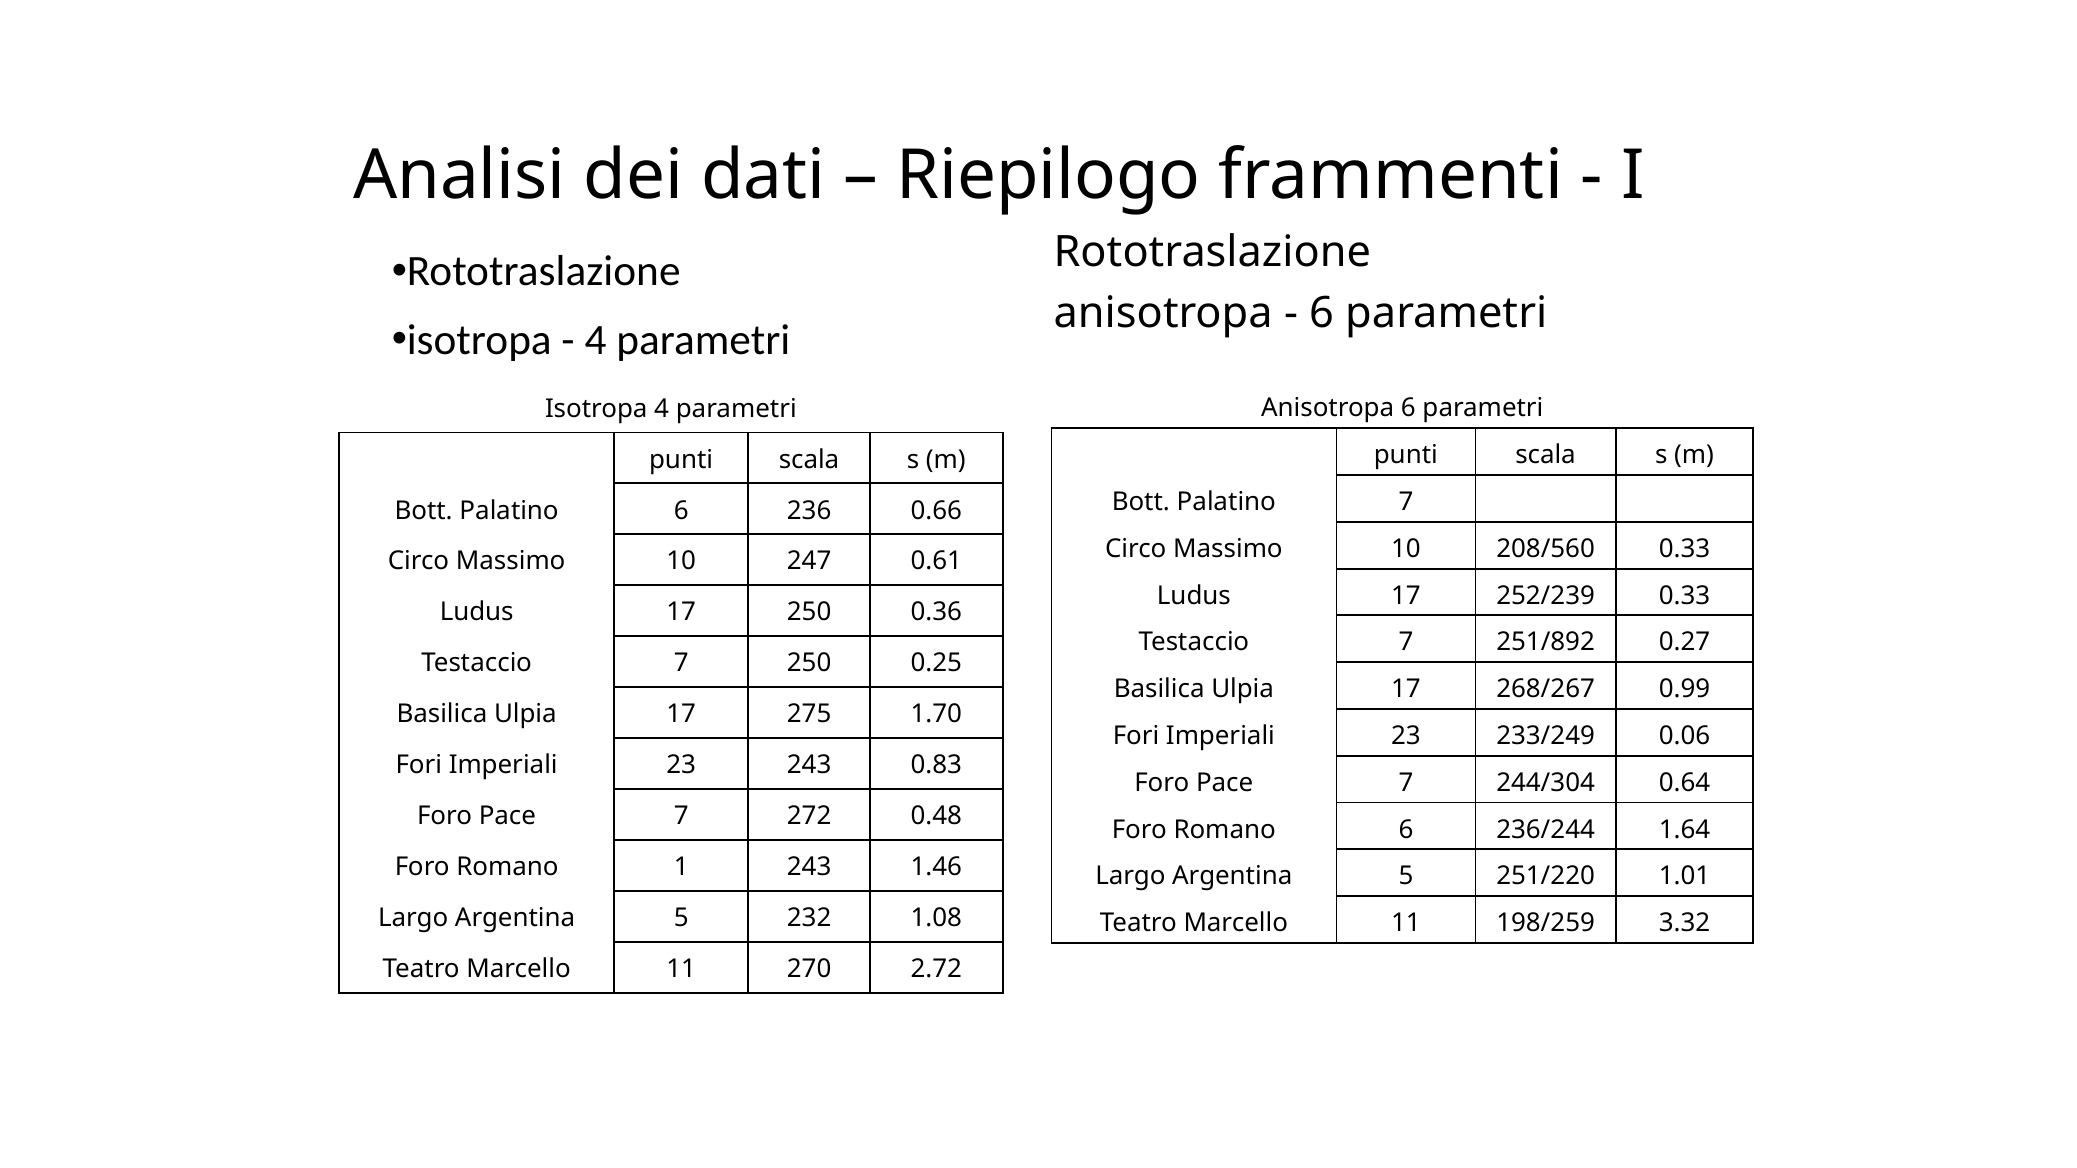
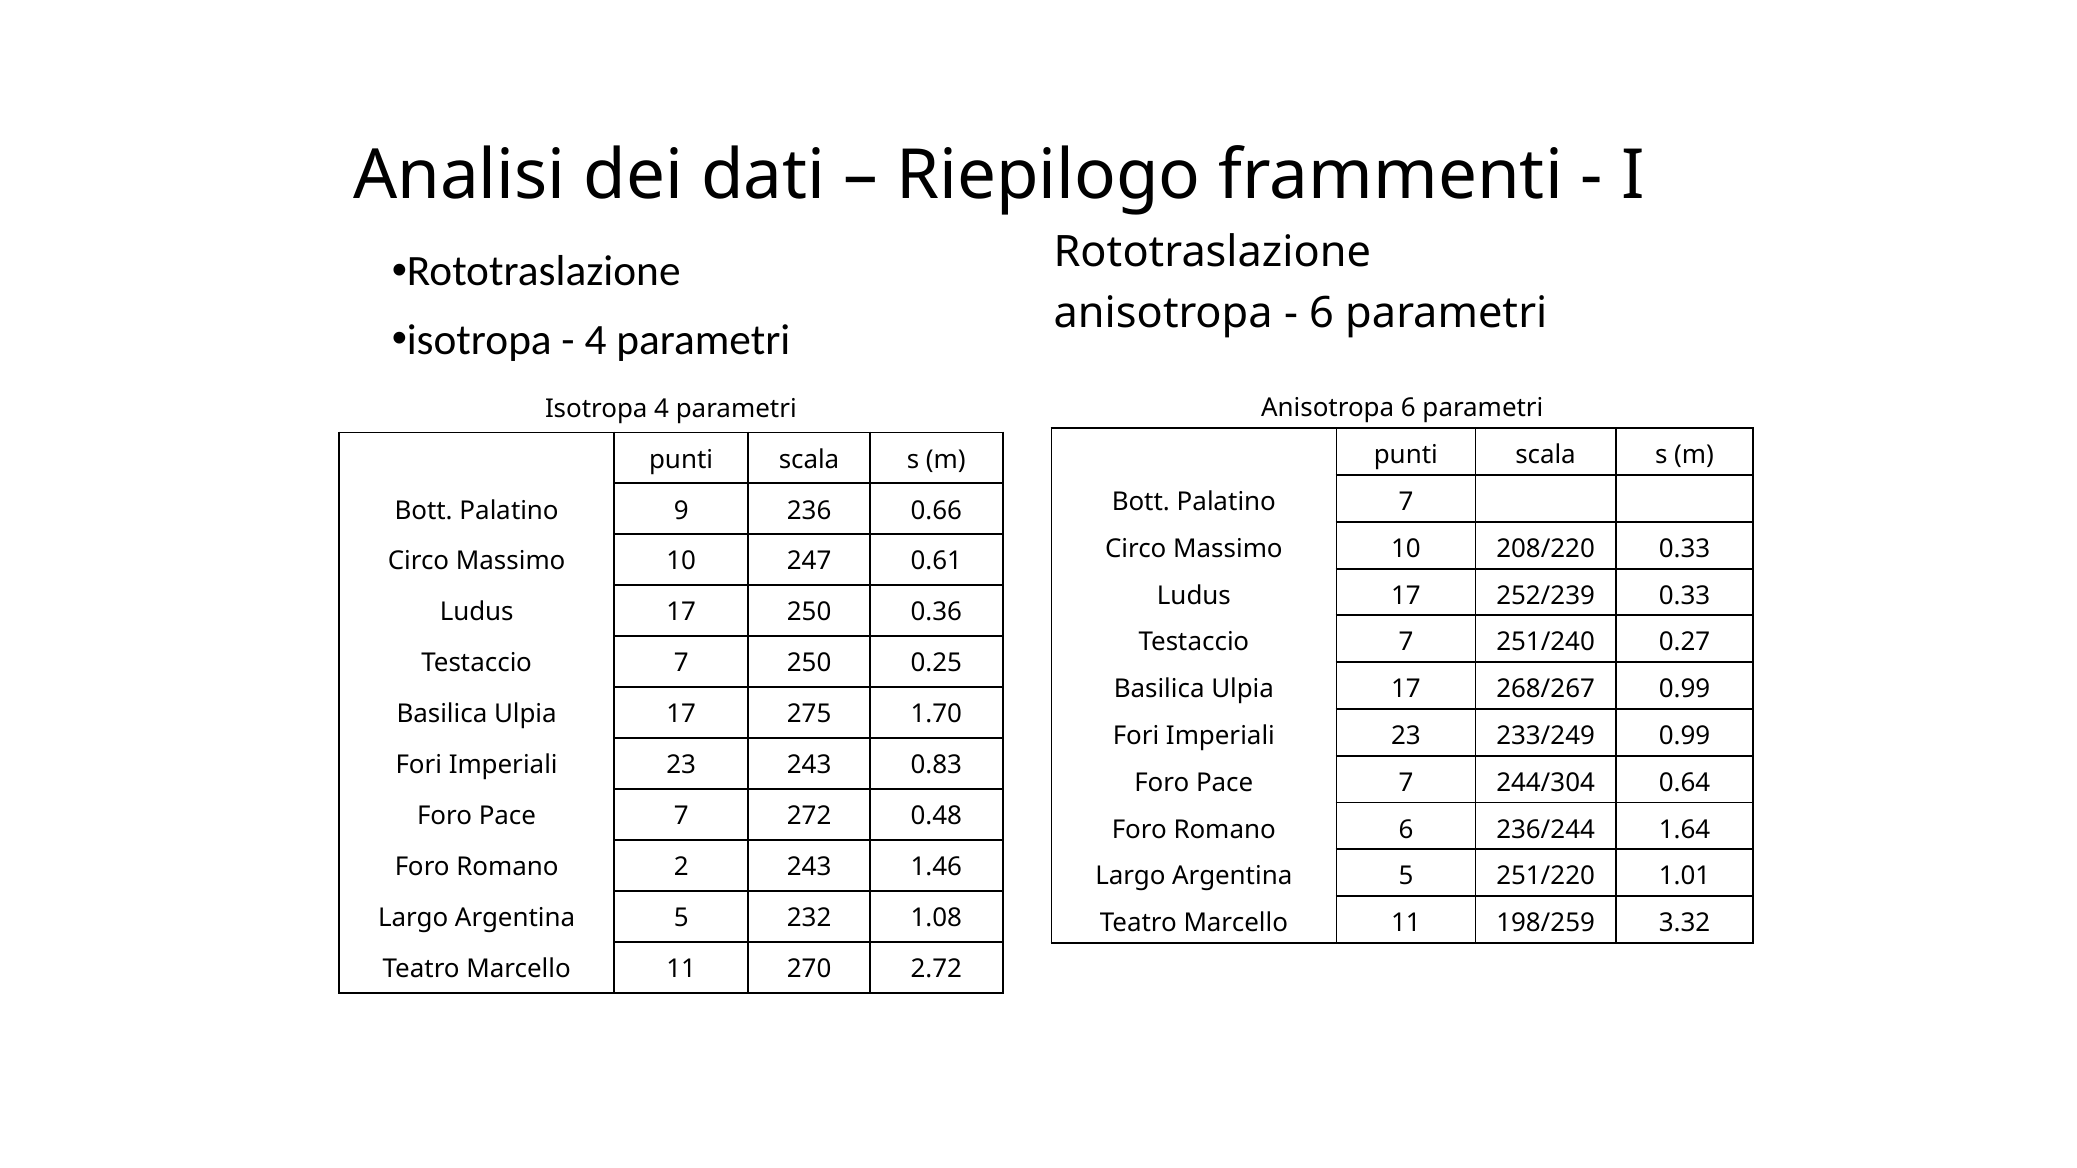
Palatino 6: 6 -> 9
208/560: 208/560 -> 208/220
251/892: 251/892 -> 251/240
233/249 0.06: 0.06 -> 0.99
1: 1 -> 2
